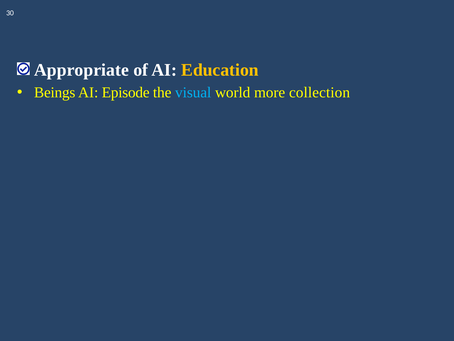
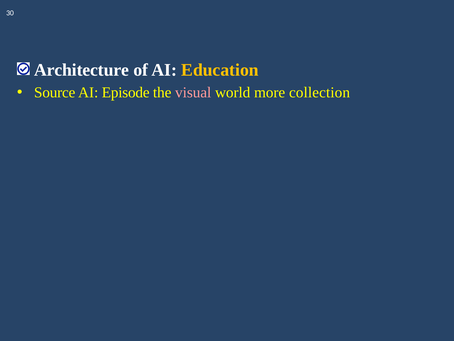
Appropriate: Appropriate -> Architecture
Beings: Beings -> Source
visual colour: light blue -> pink
